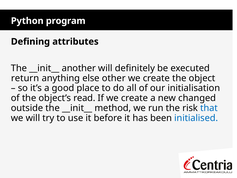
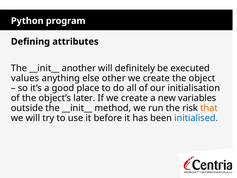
return: return -> values
read: read -> later
changed: changed -> variables
that colour: blue -> orange
